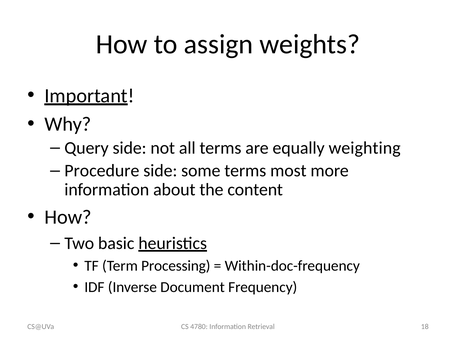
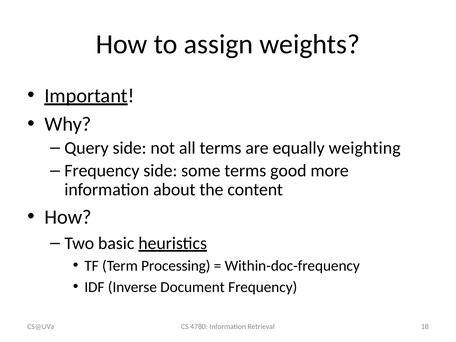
Procedure at (102, 171): Procedure -> Frequency
most: most -> good
